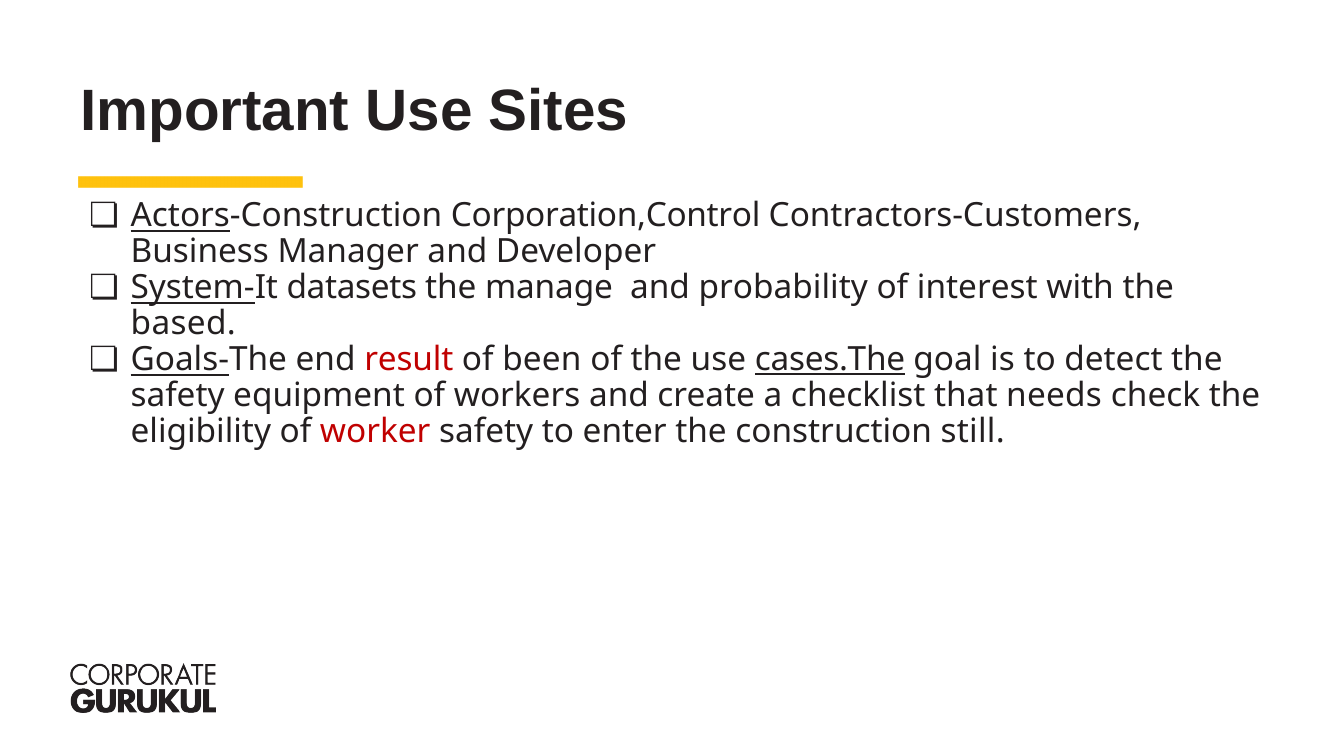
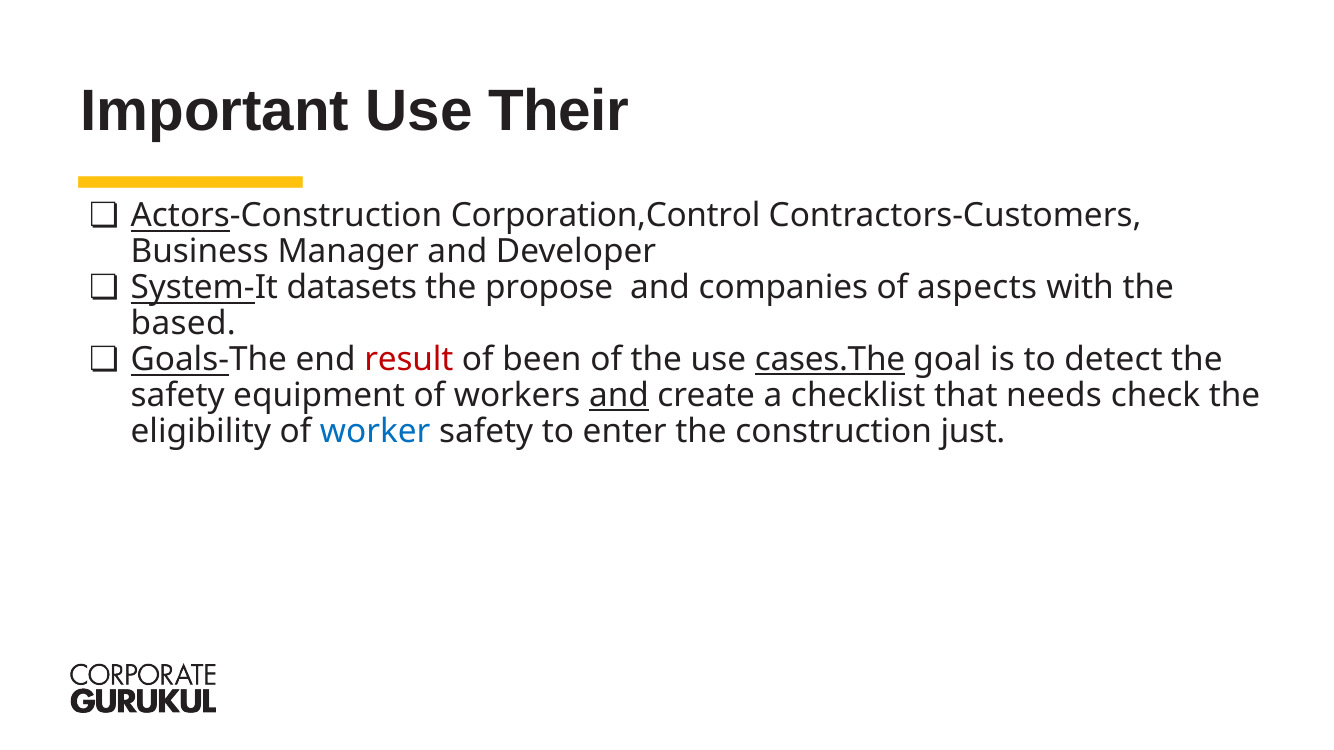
Sites: Sites -> Their
manage: manage -> propose
probability: probability -> companies
interest: interest -> aspects
and at (619, 396) underline: none -> present
worker colour: red -> blue
still: still -> just
